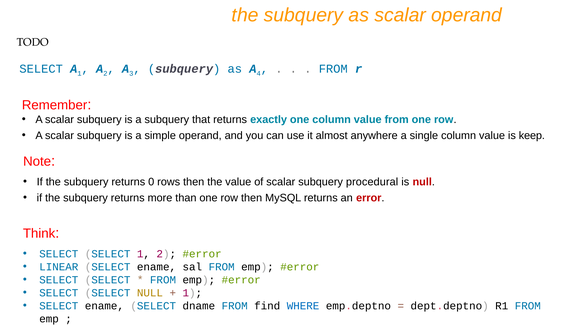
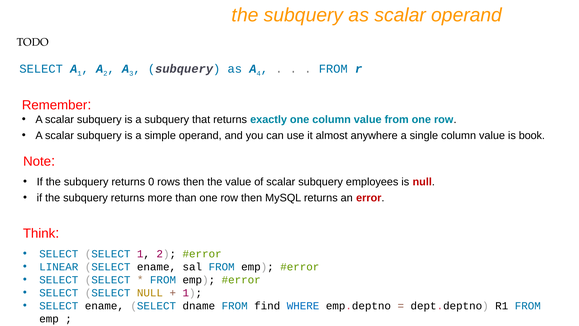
keep: keep -> book
procedural: procedural -> employees
